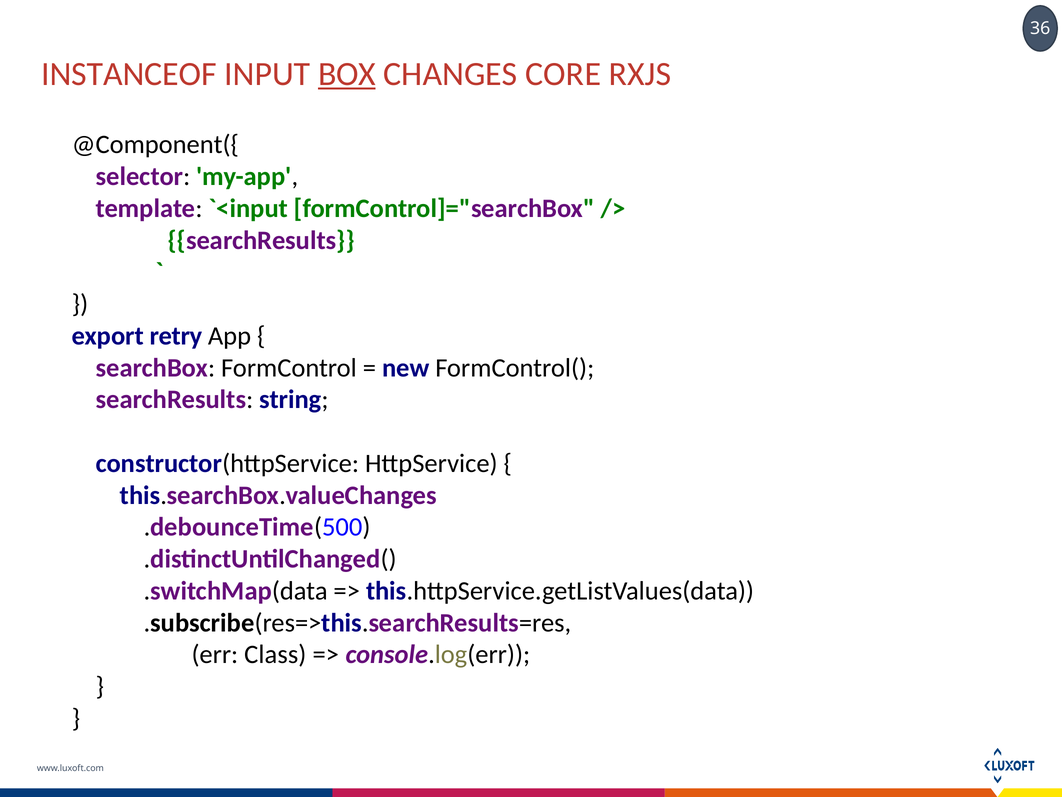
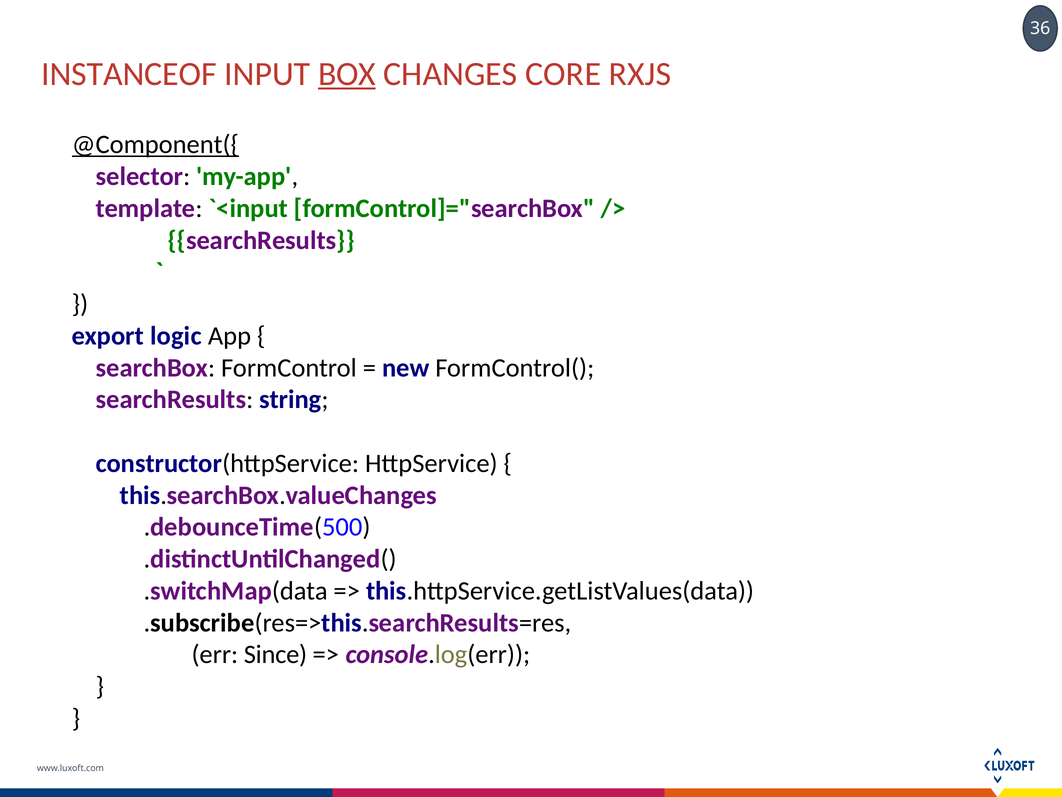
@Component({ underline: none -> present
retry: retry -> logic
Class: Class -> Since
